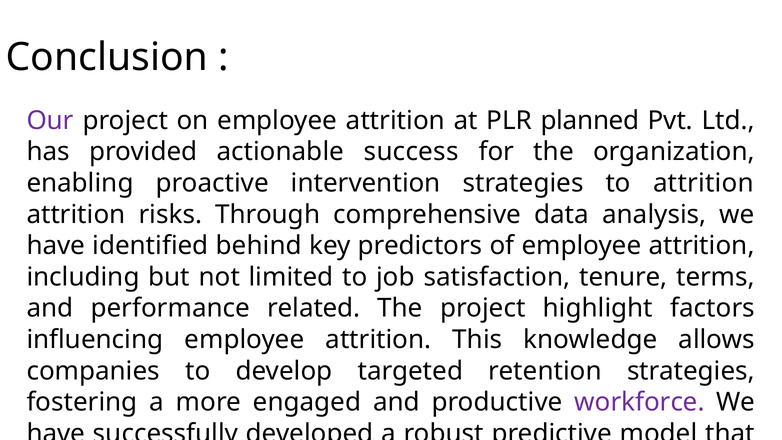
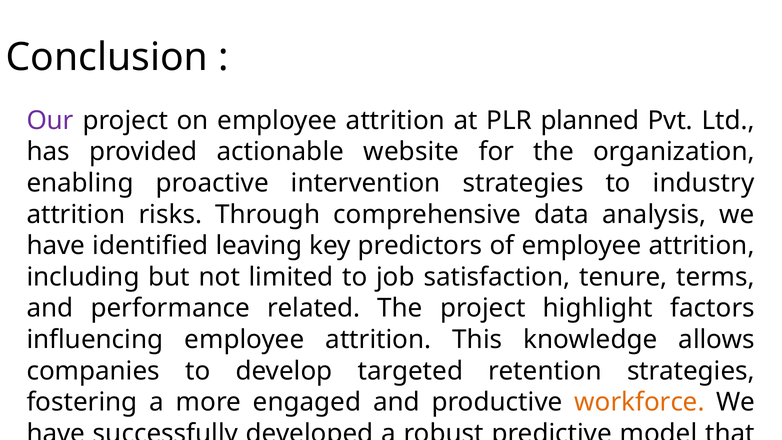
success: success -> website
to attrition: attrition -> industry
identified behind: behind -> leaving
workforce colour: purple -> orange
